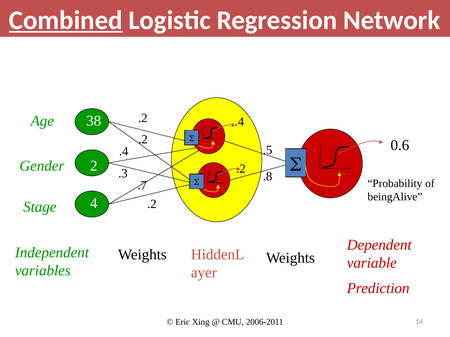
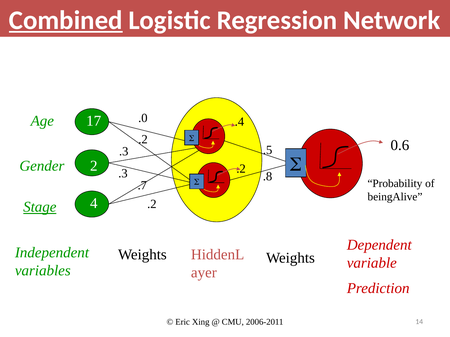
.2 at (143, 118): .2 -> .0
38: 38 -> 17
.4 at (124, 152): .4 -> .3
Stage underline: none -> present
